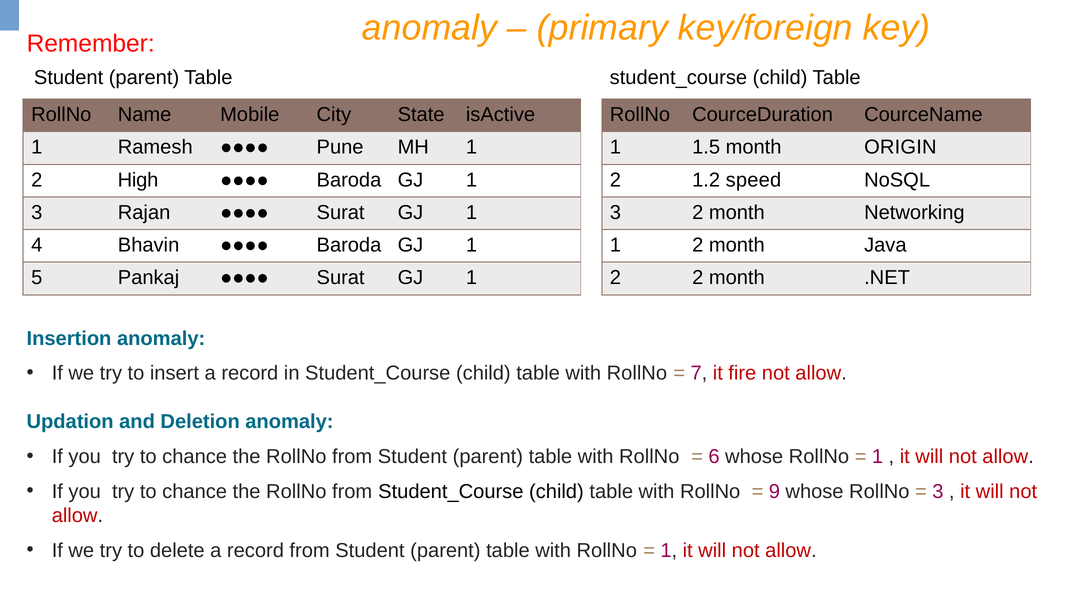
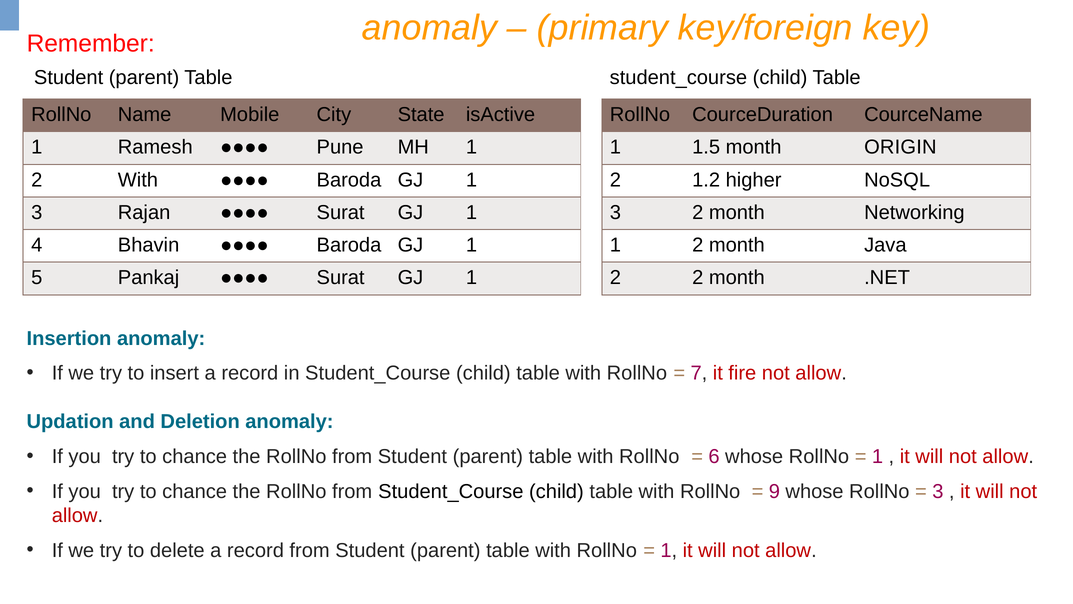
2 High: High -> With
speed: speed -> higher
